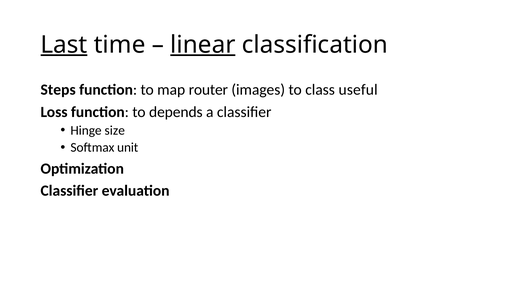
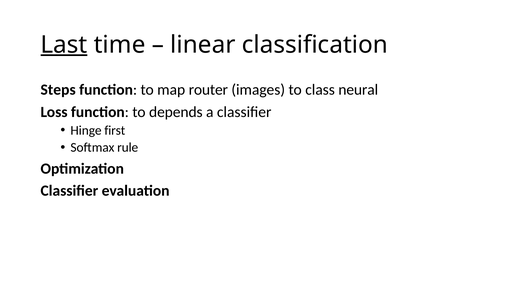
linear underline: present -> none
useful: useful -> neural
size: size -> first
unit: unit -> rule
